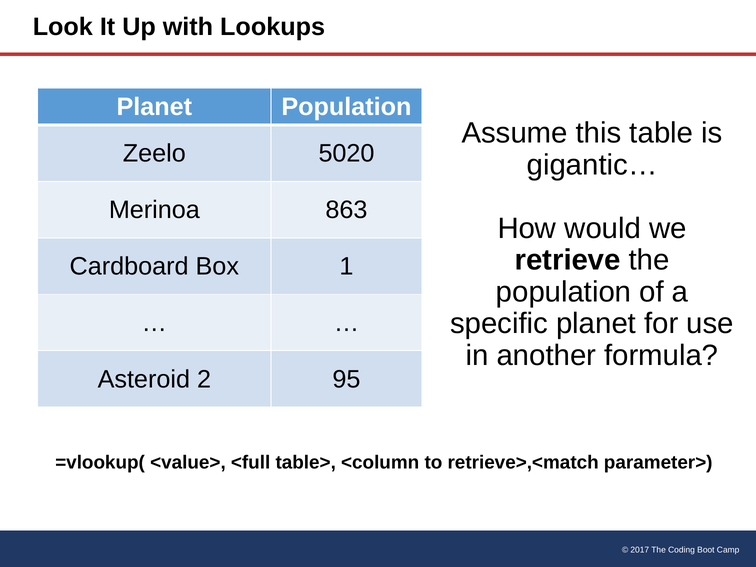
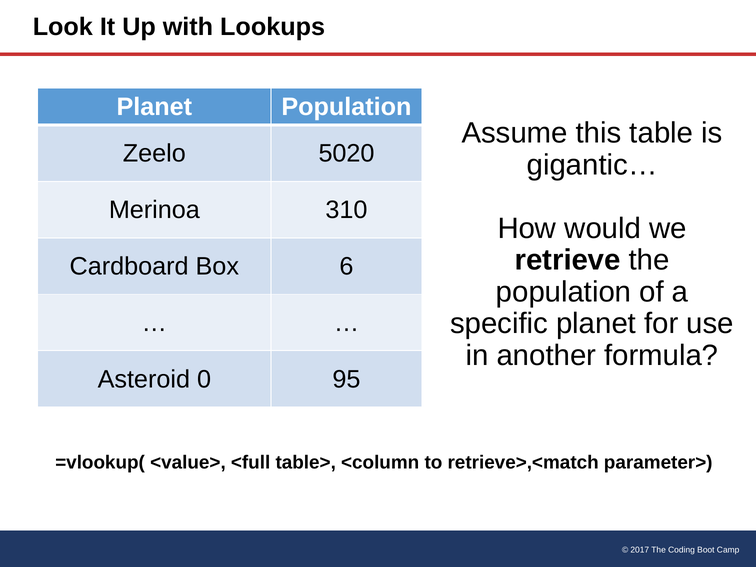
863: 863 -> 310
1: 1 -> 6
2: 2 -> 0
